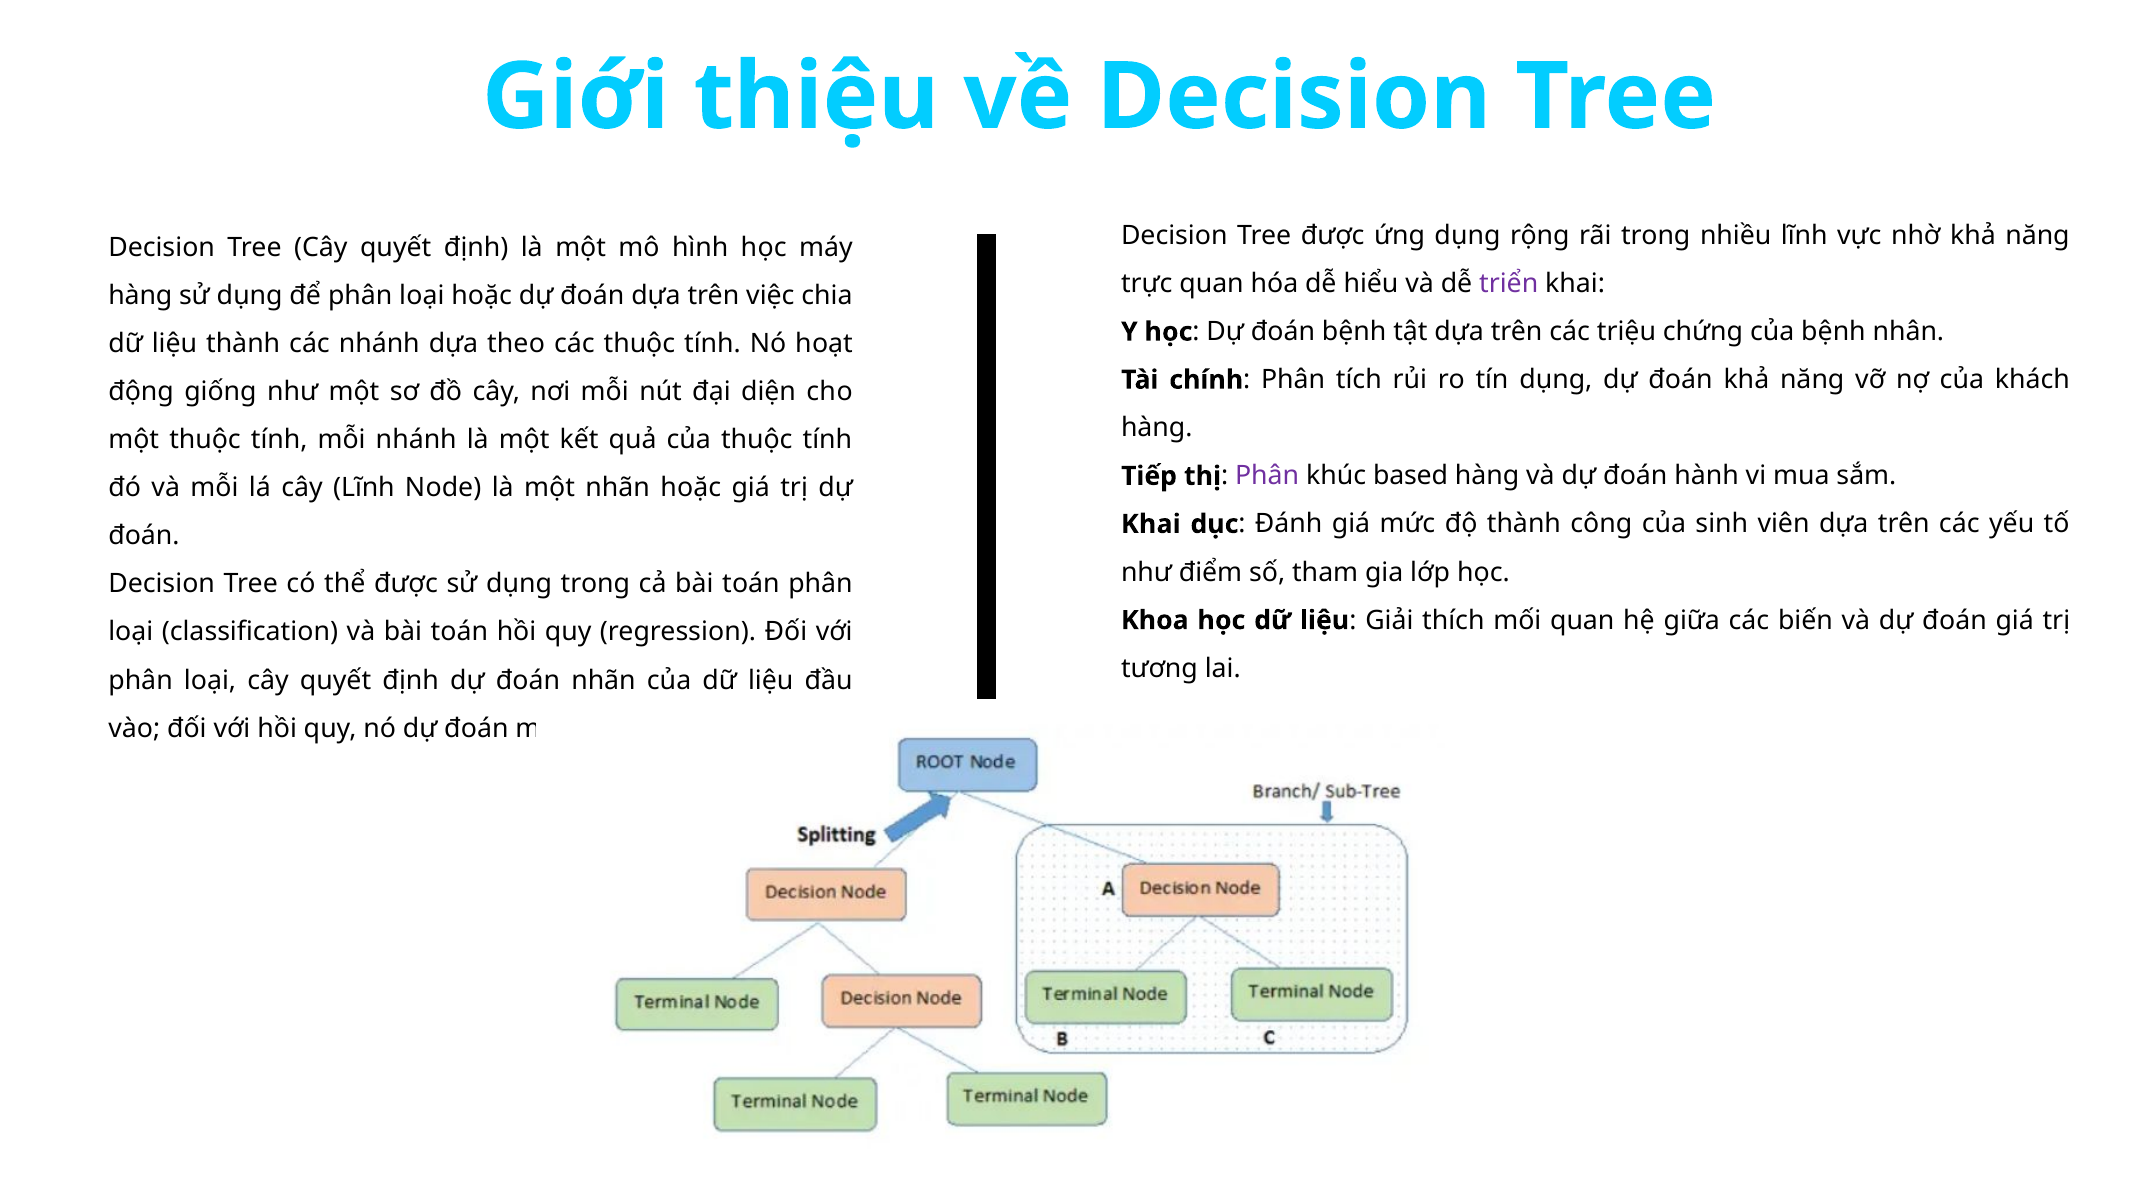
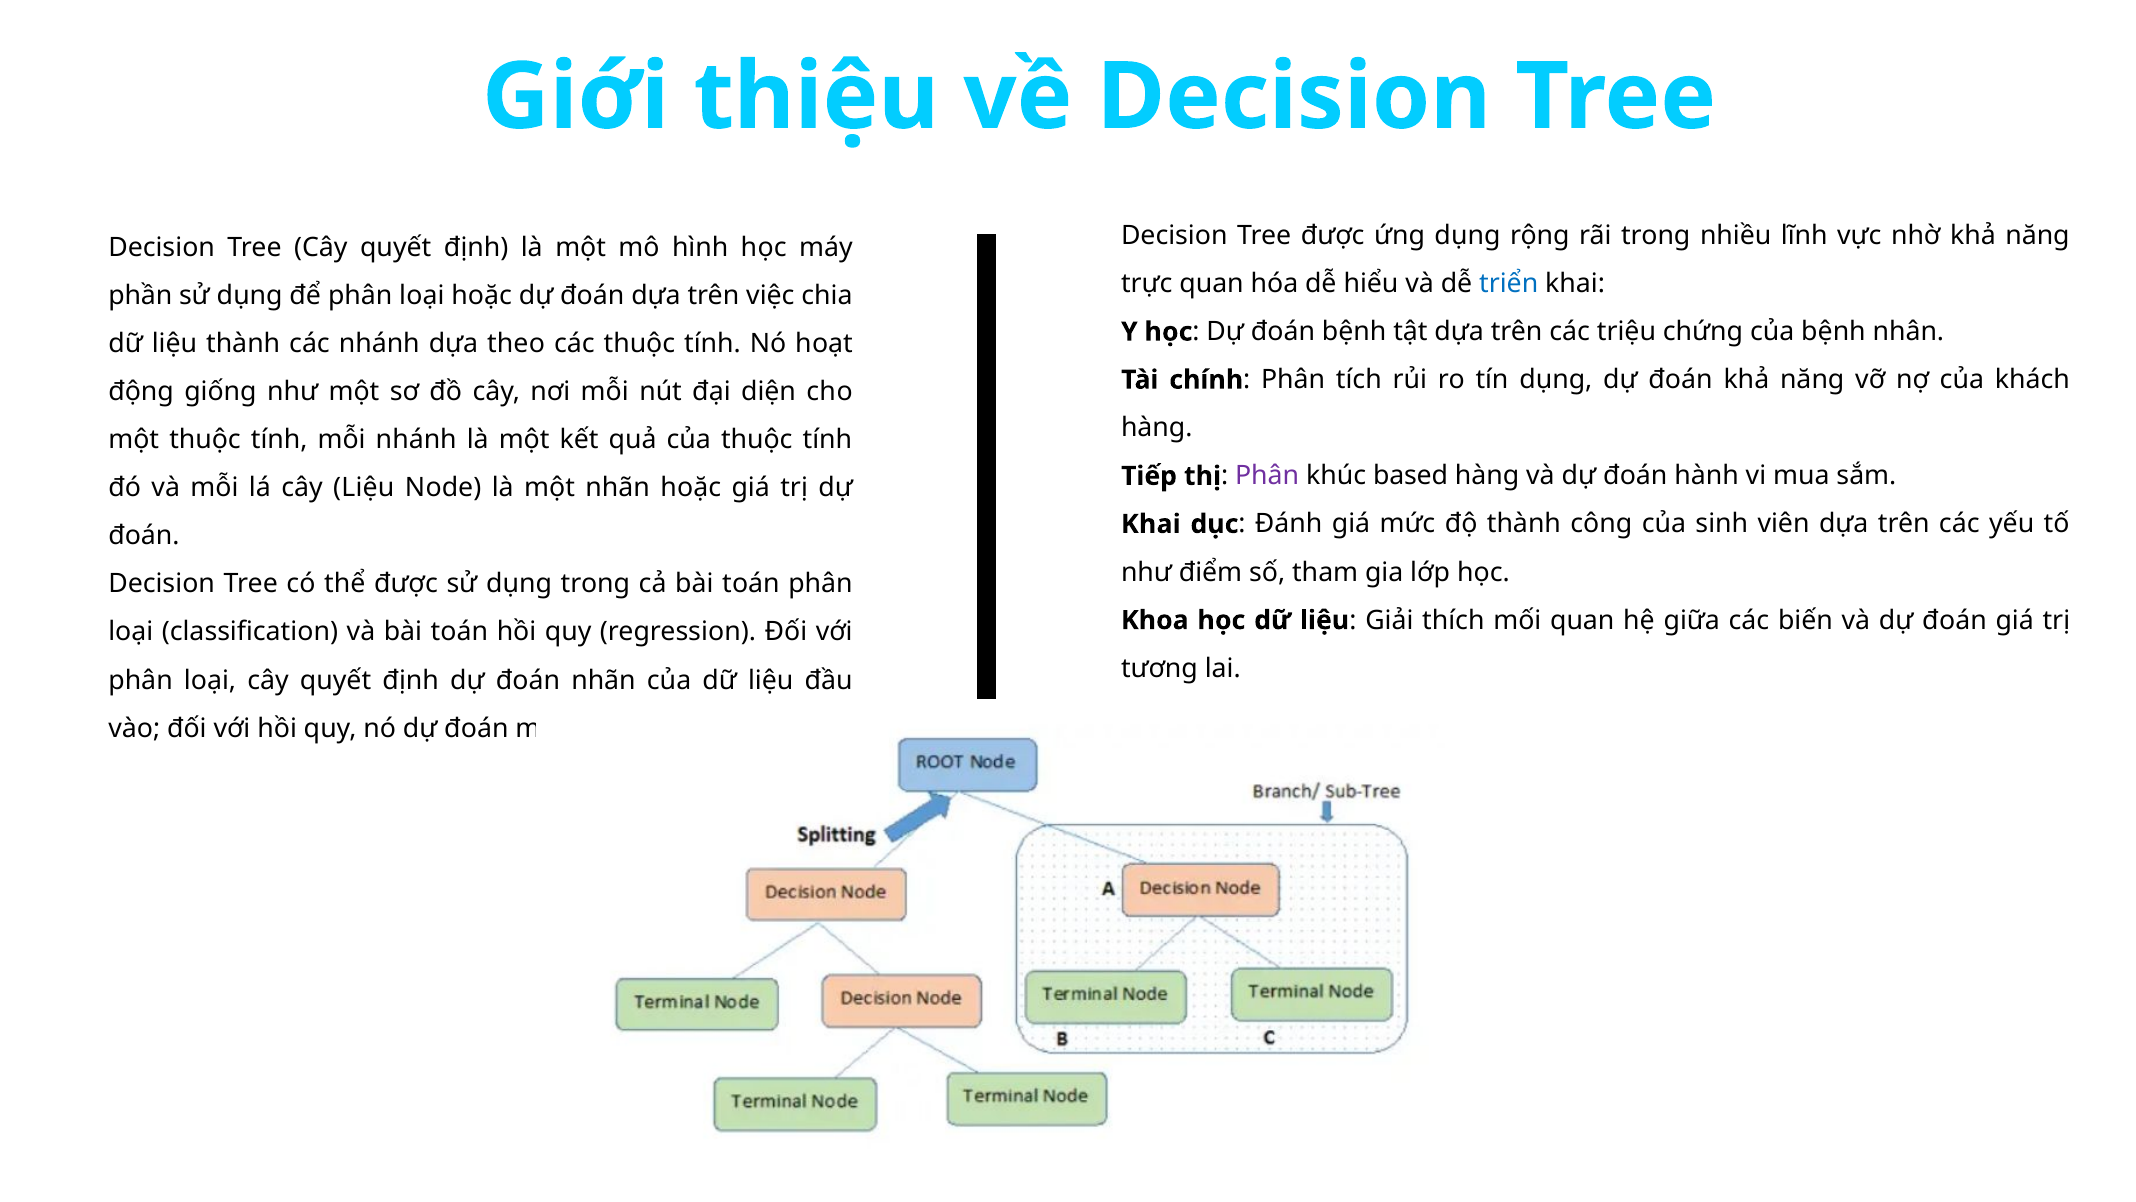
triển colour: purple -> blue
hàng at (140, 295): hàng -> phần
cây Lĩnh: Lĩnh -> Liệu
